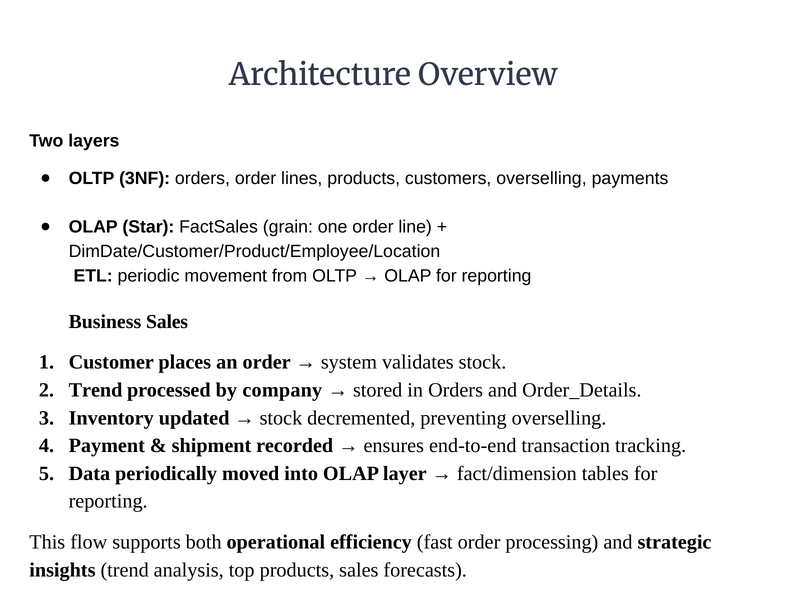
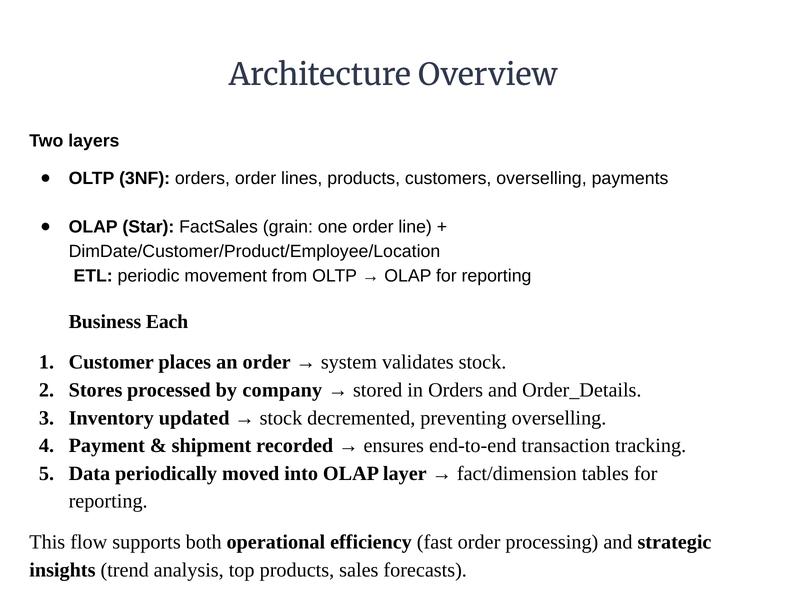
Business Sales: Sales -> Each
Trend at (96, 390): Trend -> Stores
